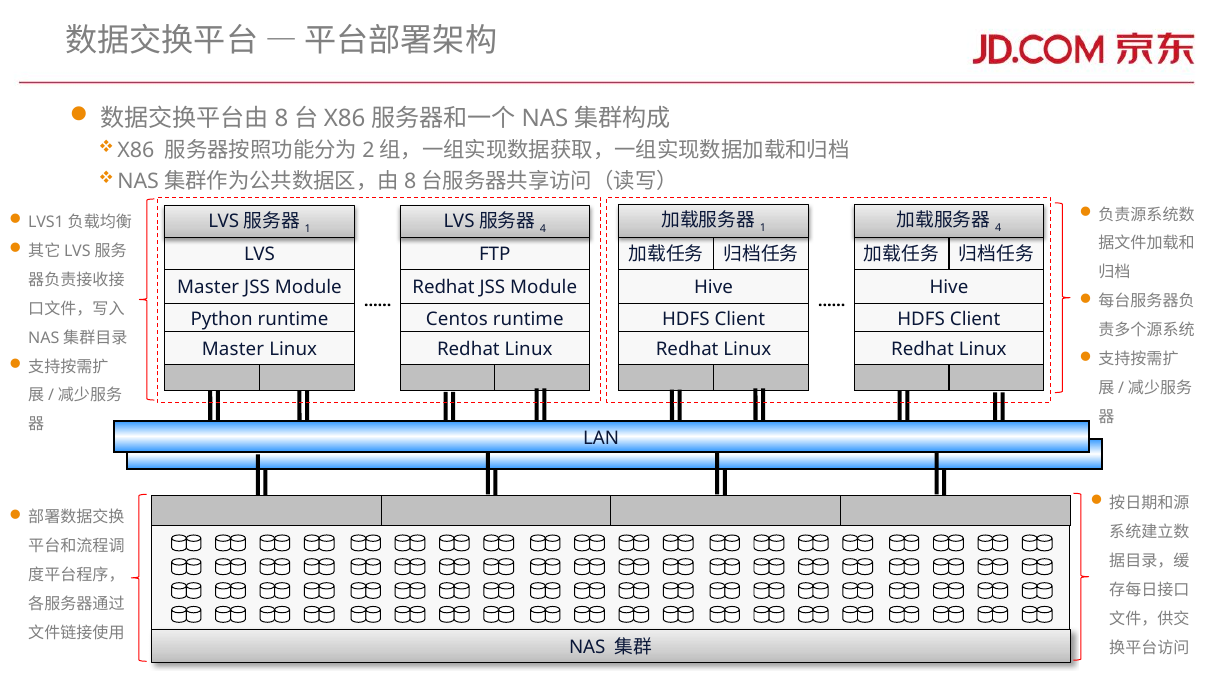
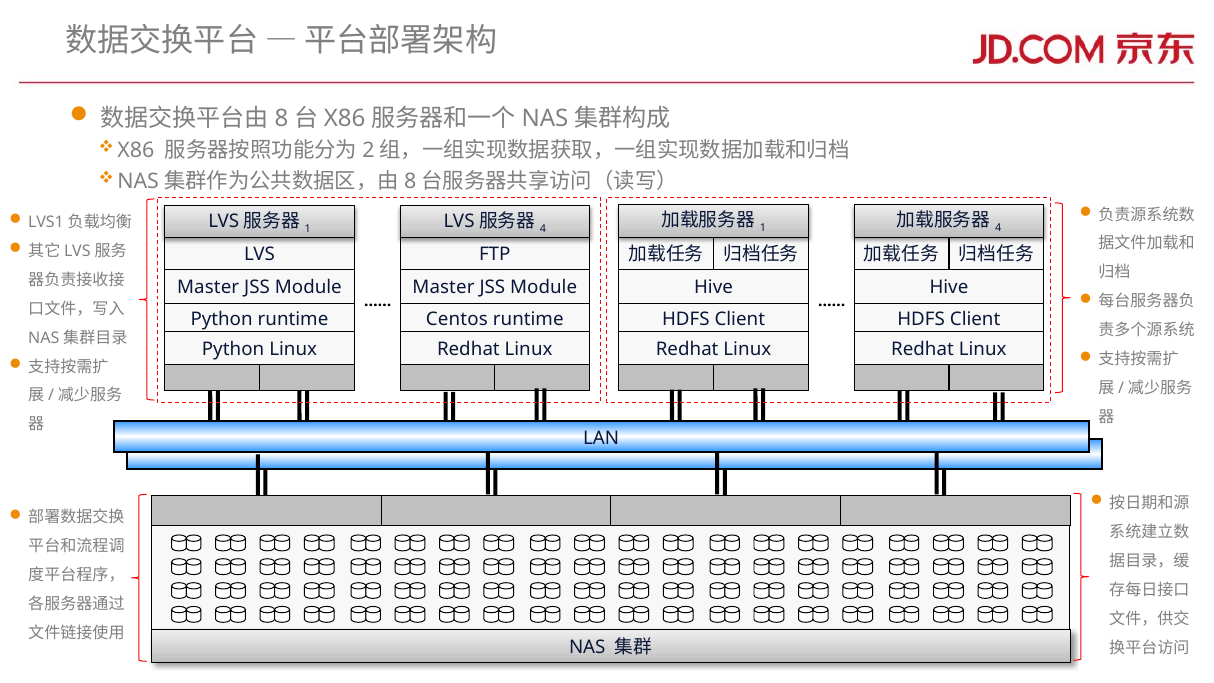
Redhat at (444, 288): Redhat -> Master
Master at (233, 349): Master -> Python
